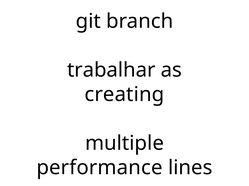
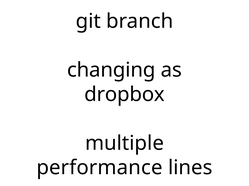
trabalhar: trabalhar -> changing
creating: creating -> dropbox
